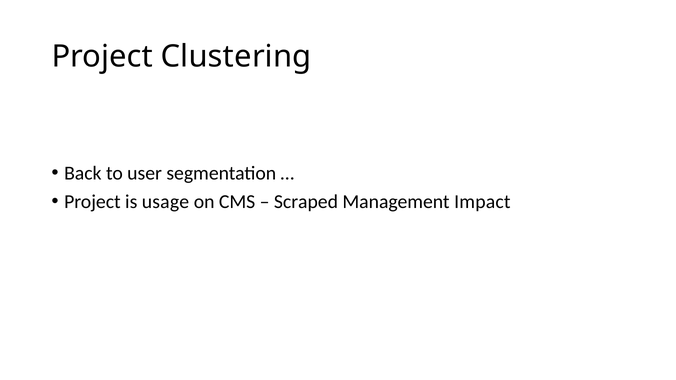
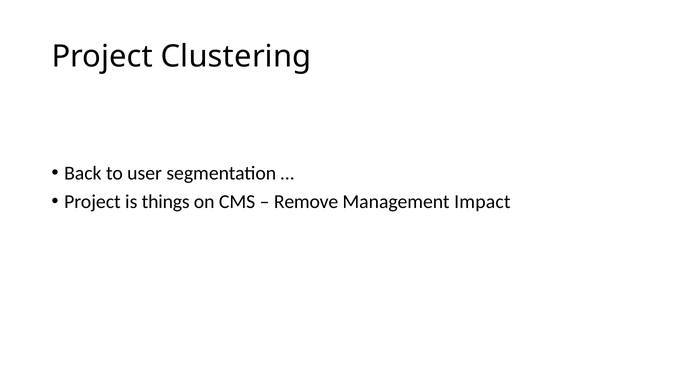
usage: usage -> things
Scraped: Scraped -> Remove
